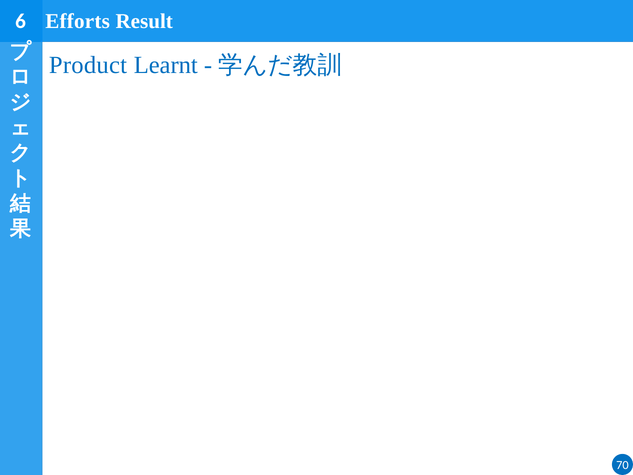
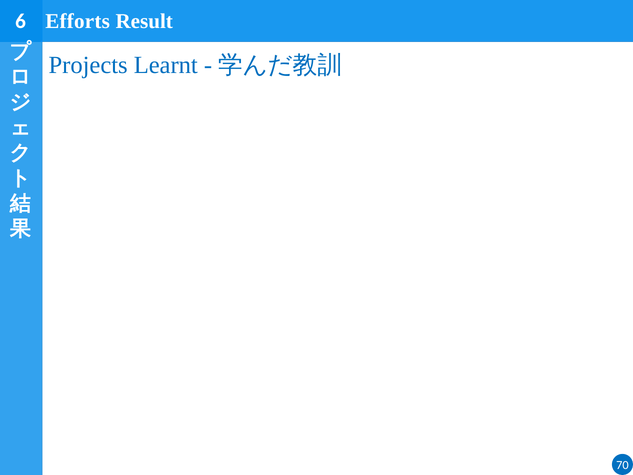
Product: Product -> Projects
